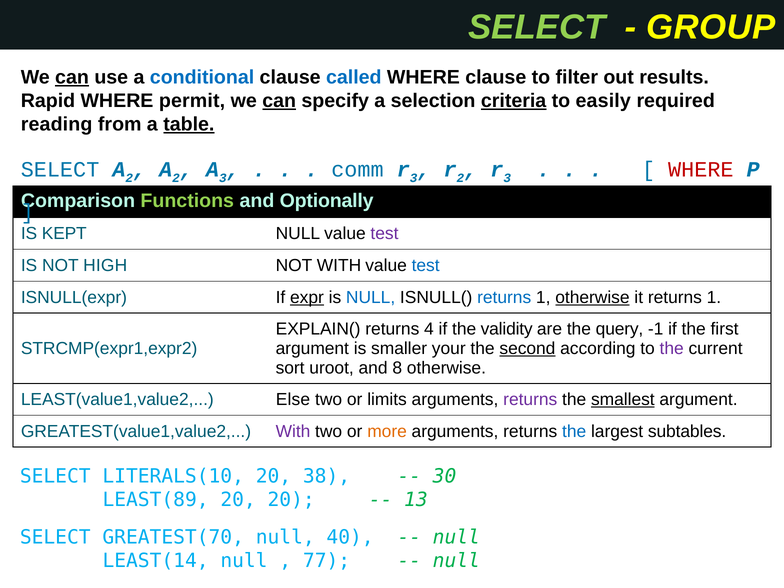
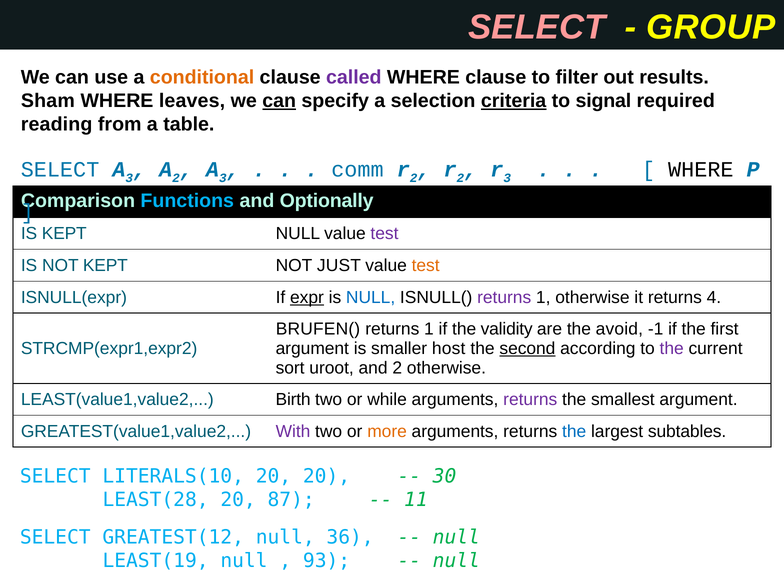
SELECT at (537, 27) colour: light green -> pink
can at (72, 77) underline: present -> none
conditional colour: blue -> orange
called colour: blue -> purple
Rapid: Rapid -> Sham
permit: permit -> leaves
easily: easily -> signal
table underline: present -> none
SELECT A 2: 2 -> 3
3 at (414, 178): 3 -> 2
WHERE at (701, 170) colour: red -> black
Functions colour: light green -> light blue
NOT HIGH: HIGH -> KEPT
NOT WITH: WITH -> JUST
test at (426, 266) colour: blue -> orange
returns at (504, 297) colour: blue -> purple
otherwise at (592, 297) underline: present -> none
it returns 1: 1 -> 4
EXPLAIN(: EXPLAIN( -> BRUFEN(
4 at (429, 329): 4 -> 1
query: query -> avoid
your: your -> host
and 8: 8 -> 2
Else: Else -> Birth
limits: limits -> while
smallest underline: present -> none
20 38: 38 -> 20
LEAST(89: LEAST(89 -> LEAST(28
20 20: 20 -> 87
13: 13 -> 11
GREATEST(70: GREATEST(70 -> GREATEST(12
40: 40 -> 36
LEAST(14: LEAST(14 -> LEAST(19
77: 77 -> 93
